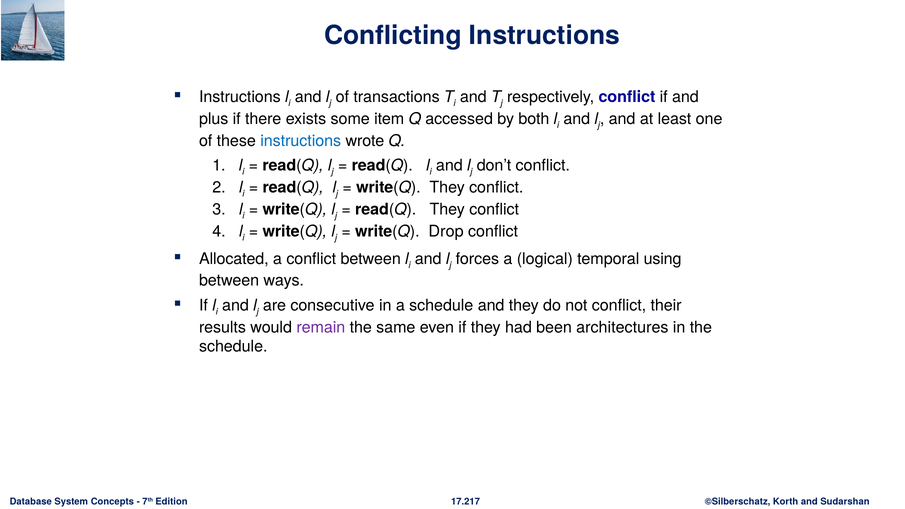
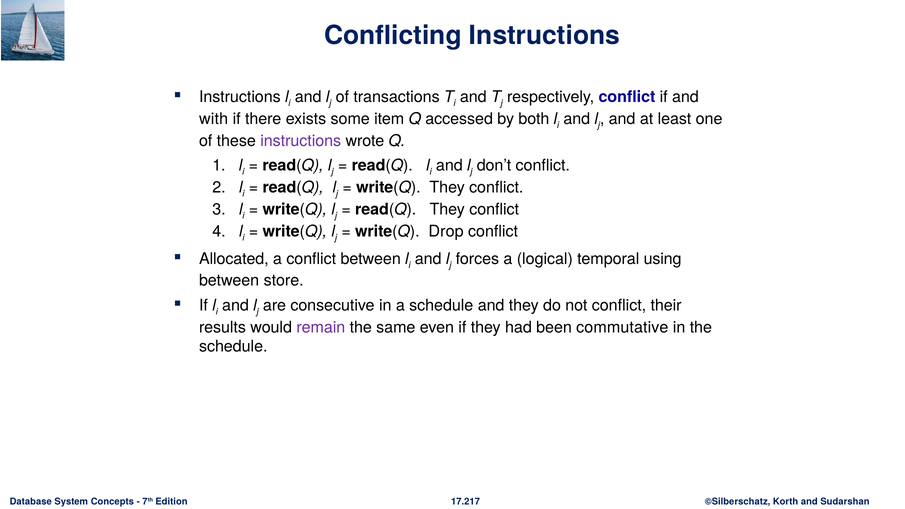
plus: plus -> with
instructions at (301, 141) colour: blue -> purple
ways: ways -> store
architectures: architectures -> commutative
